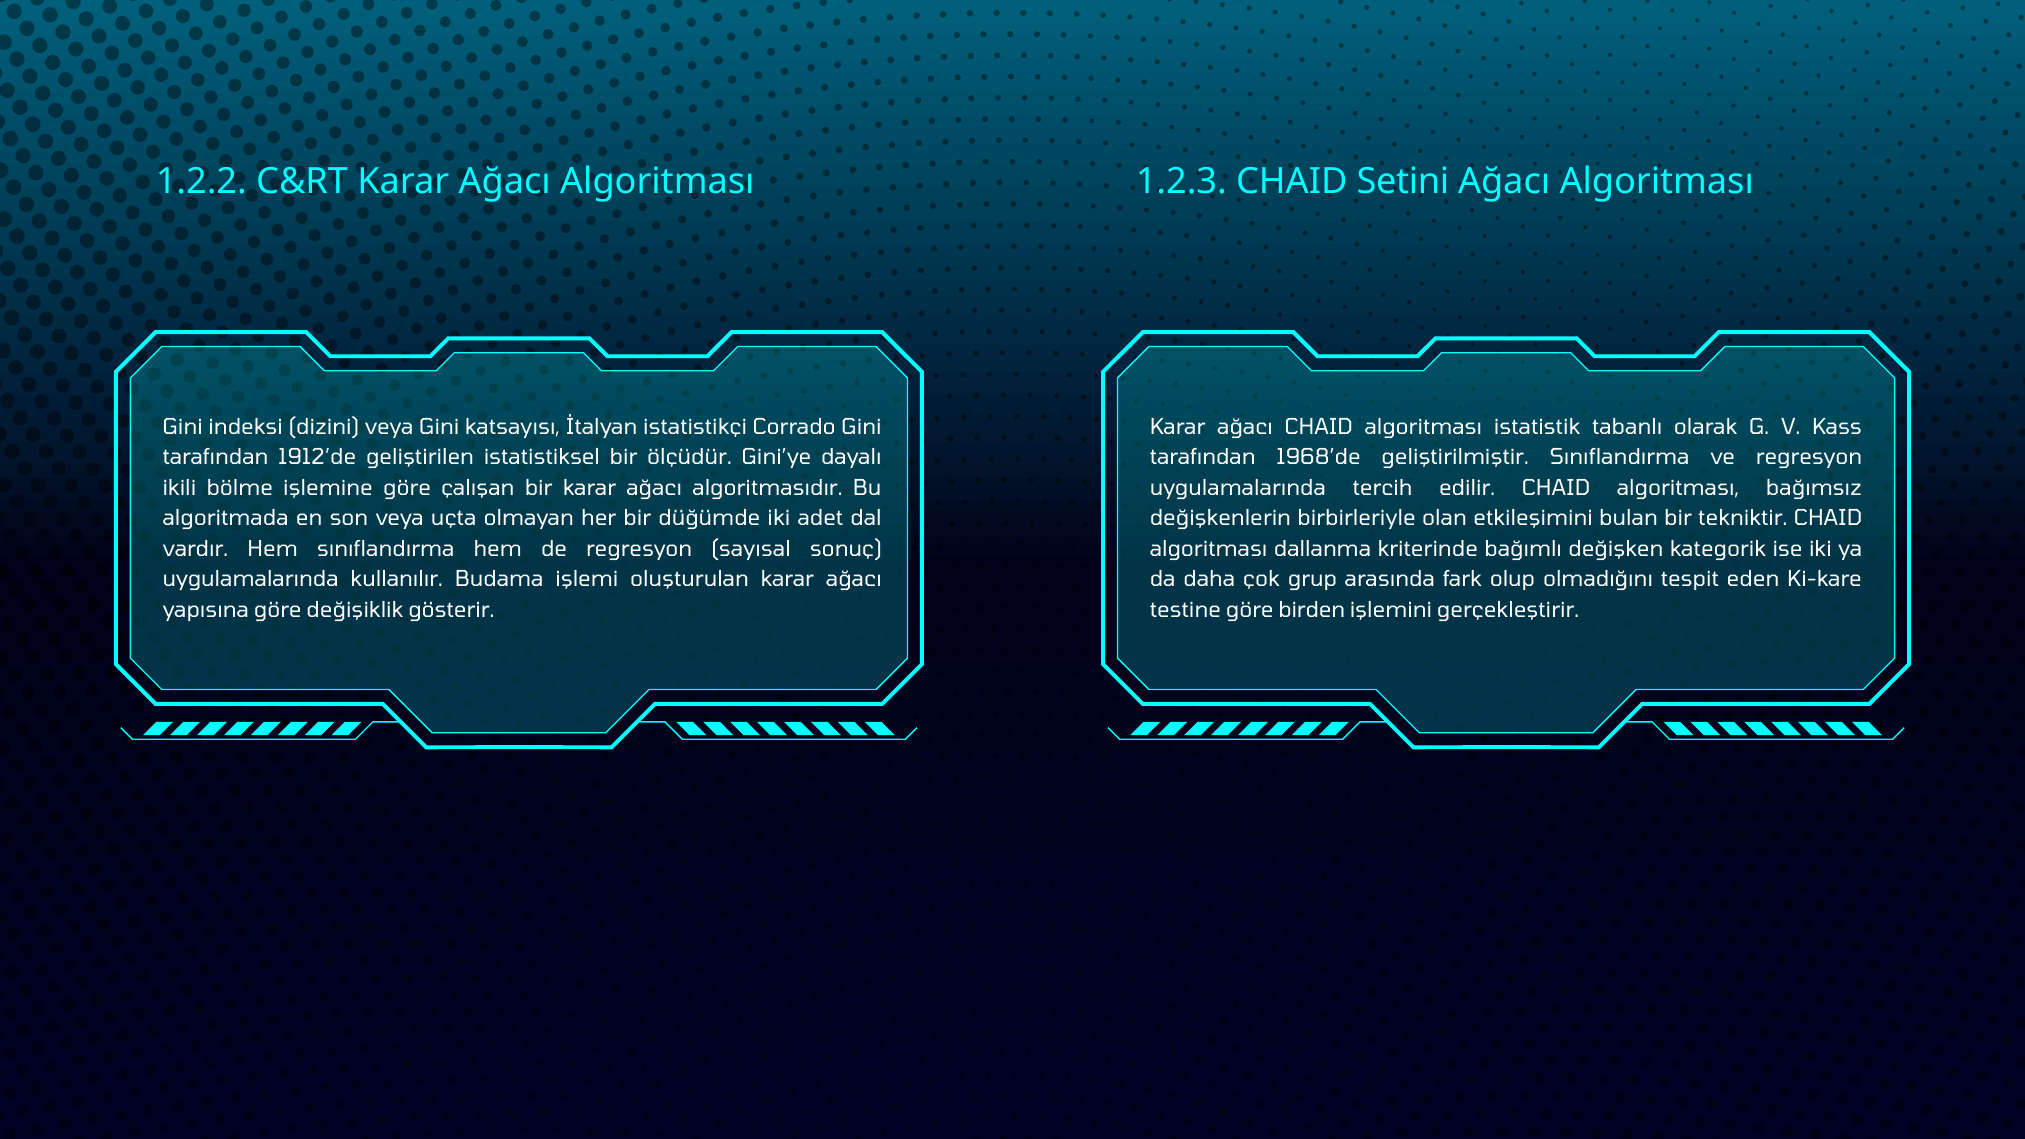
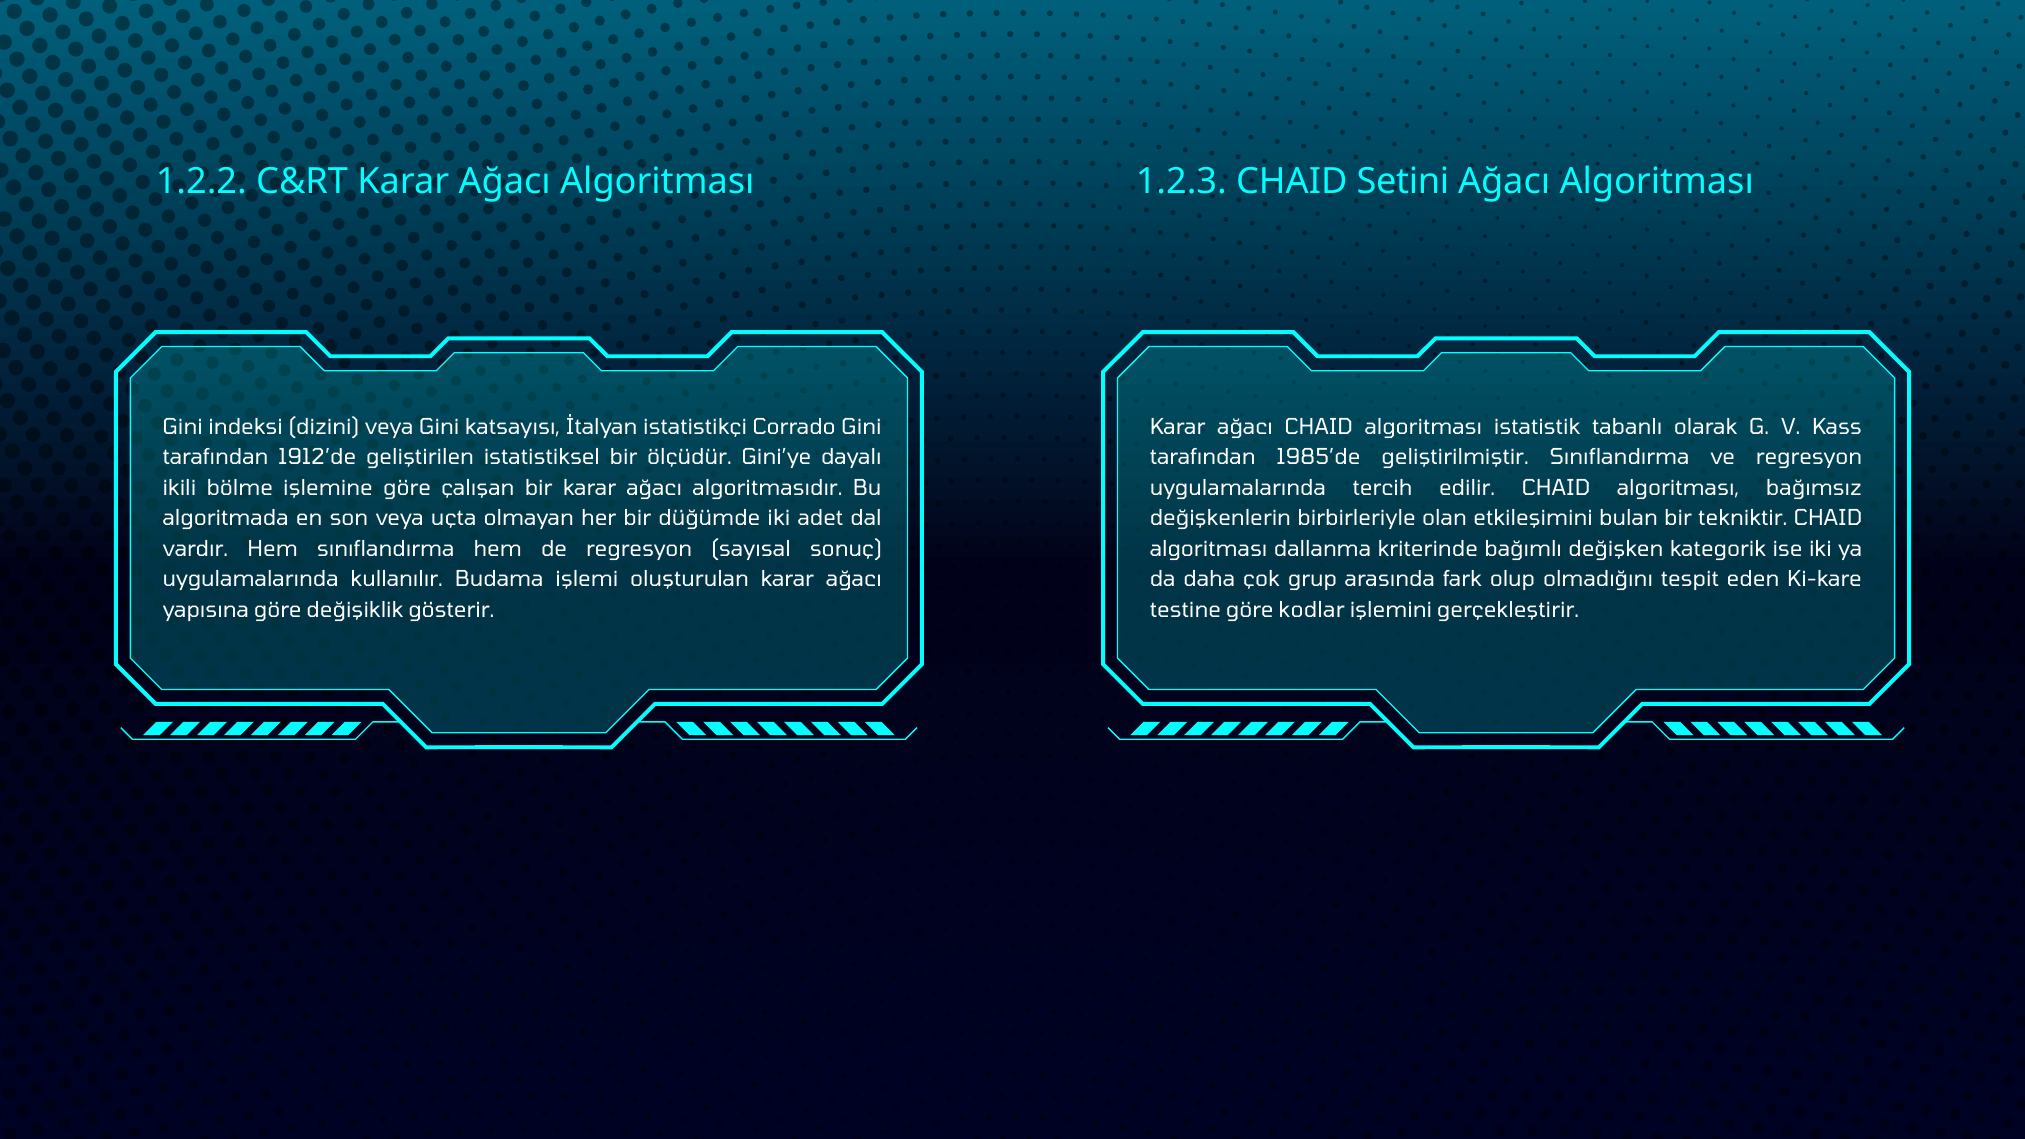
1968’de: 1968’de -> 1985’de
birden: birden -> kodlar
